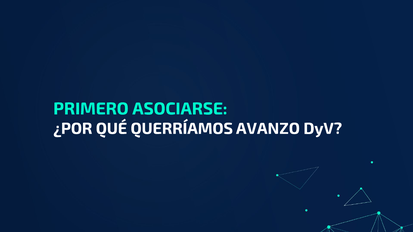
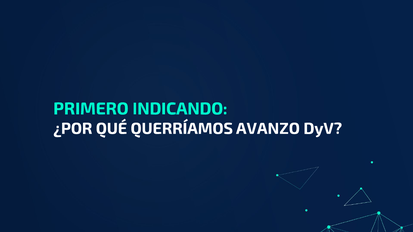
ASOCIARSE: ASOCIARSE -> INDICANDO
